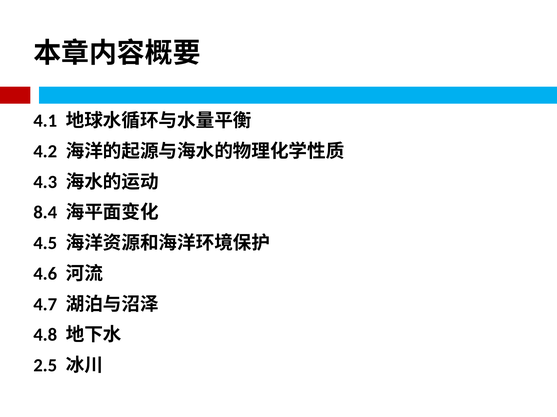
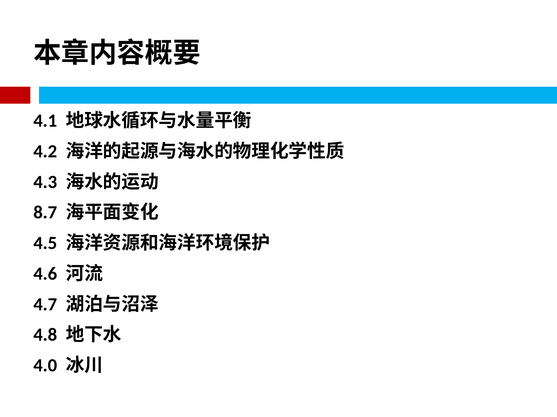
8.4: 8.4 -> 8.7
2.5: 2.5 -> 4.0
